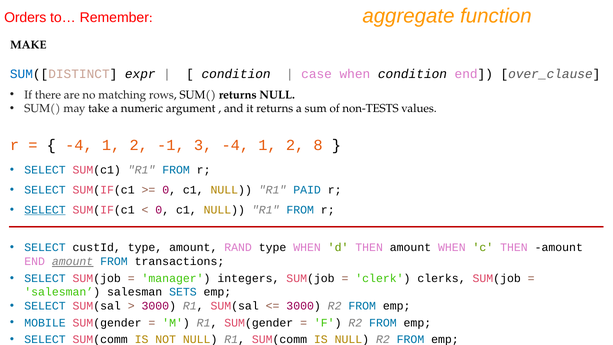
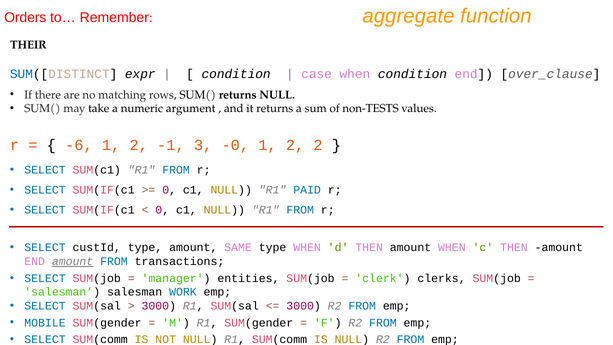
MAKE: MAKE -> THEIR
-4 at (79, 145): -4 -> -6
3 -4: -4 -> -0
2 8: 8 -> 2
SELECT at (45, 210) underline: present -> none
RAND: RAND -> SAME
integers: integers -> entities
SETS: SETS -> WORK
